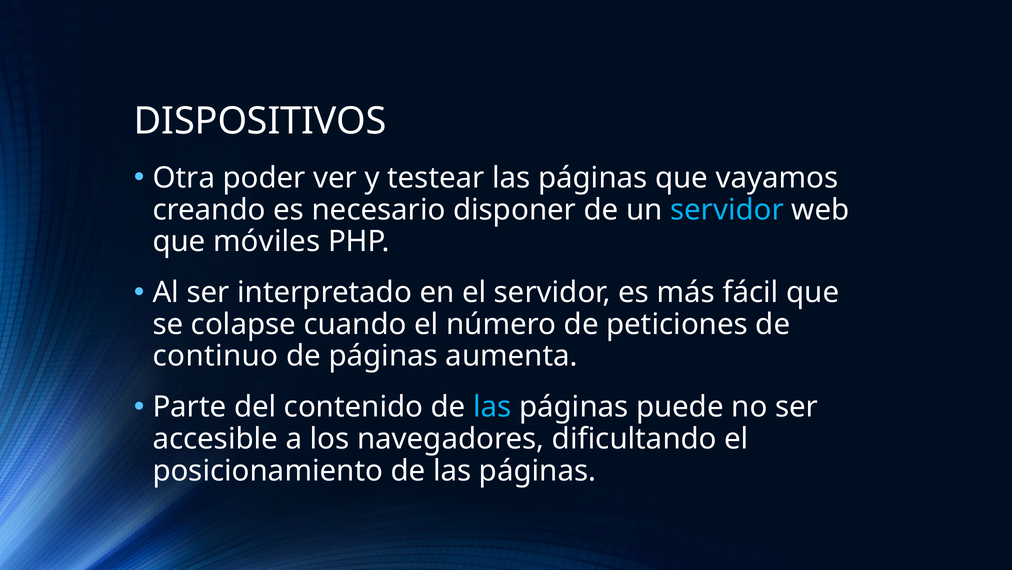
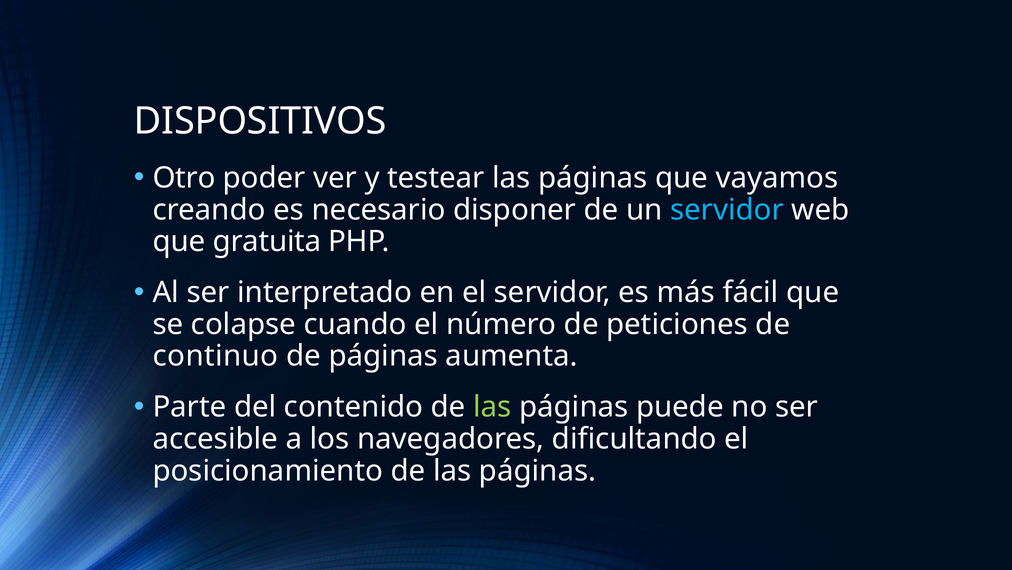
Otra: Otra -> Otro
móviles: móviles -> gratuita
las at (492, 407) colour: light blue -> light green
